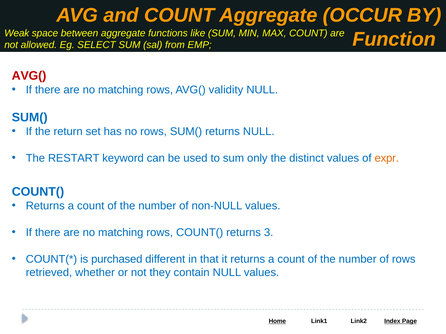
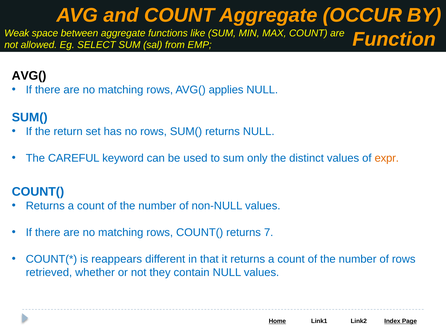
AVG( at (29, 76) colour: red -> black
validity: validity -> applies
RESTART: RESTART -> CAREFUL
3: 3 -> 7
purchased: purchased -> reappears
